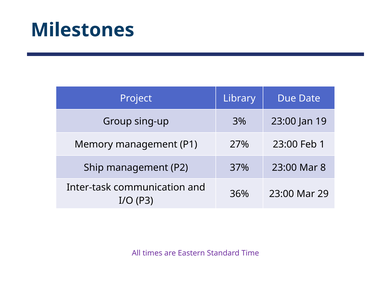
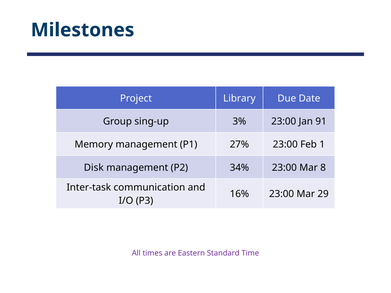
19: 19 -> 91
Ship: Ship -> Disk
37%: 37% -> 34%
36%: 36% -> 16%
